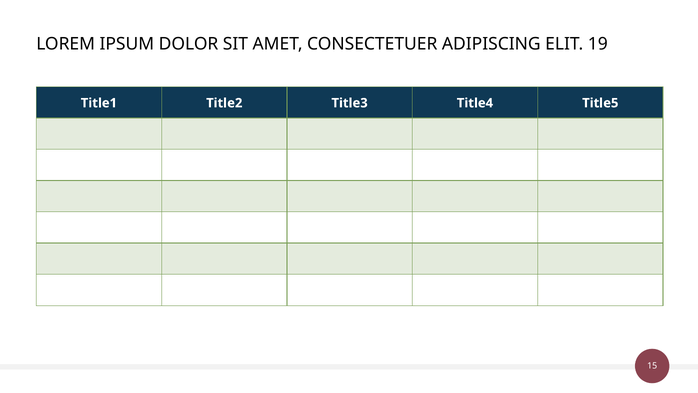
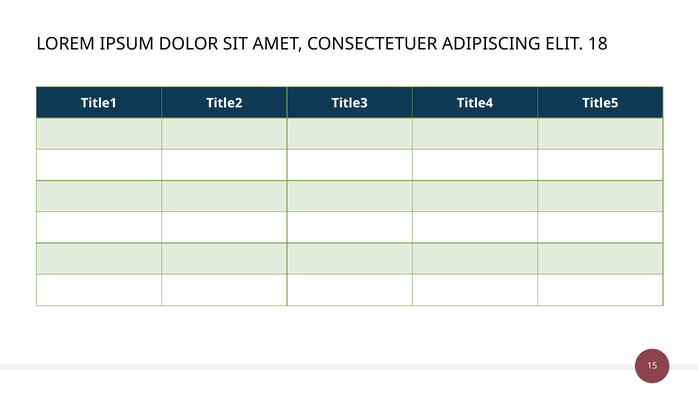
19: 19 -> 18
